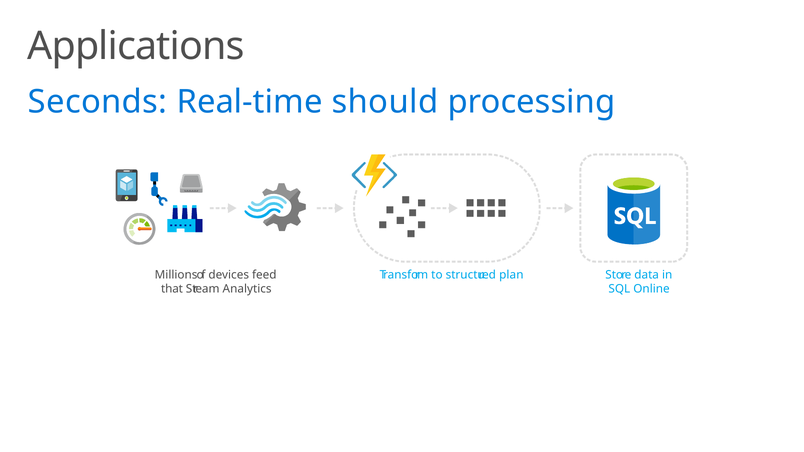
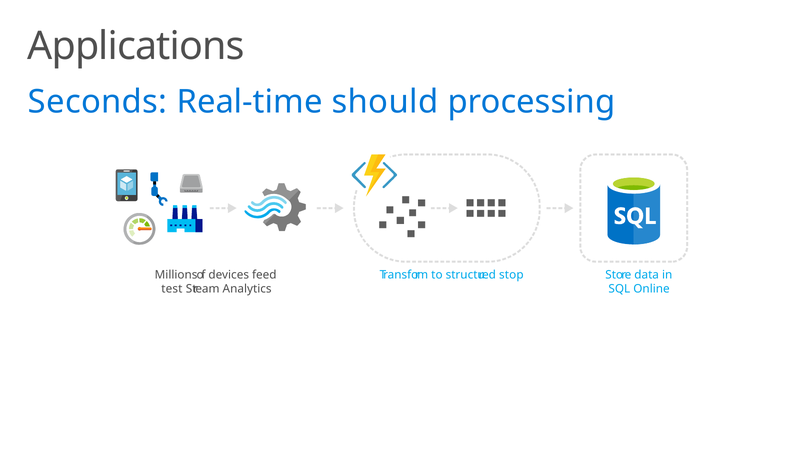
plan: plan -> stop
that: that -> test
